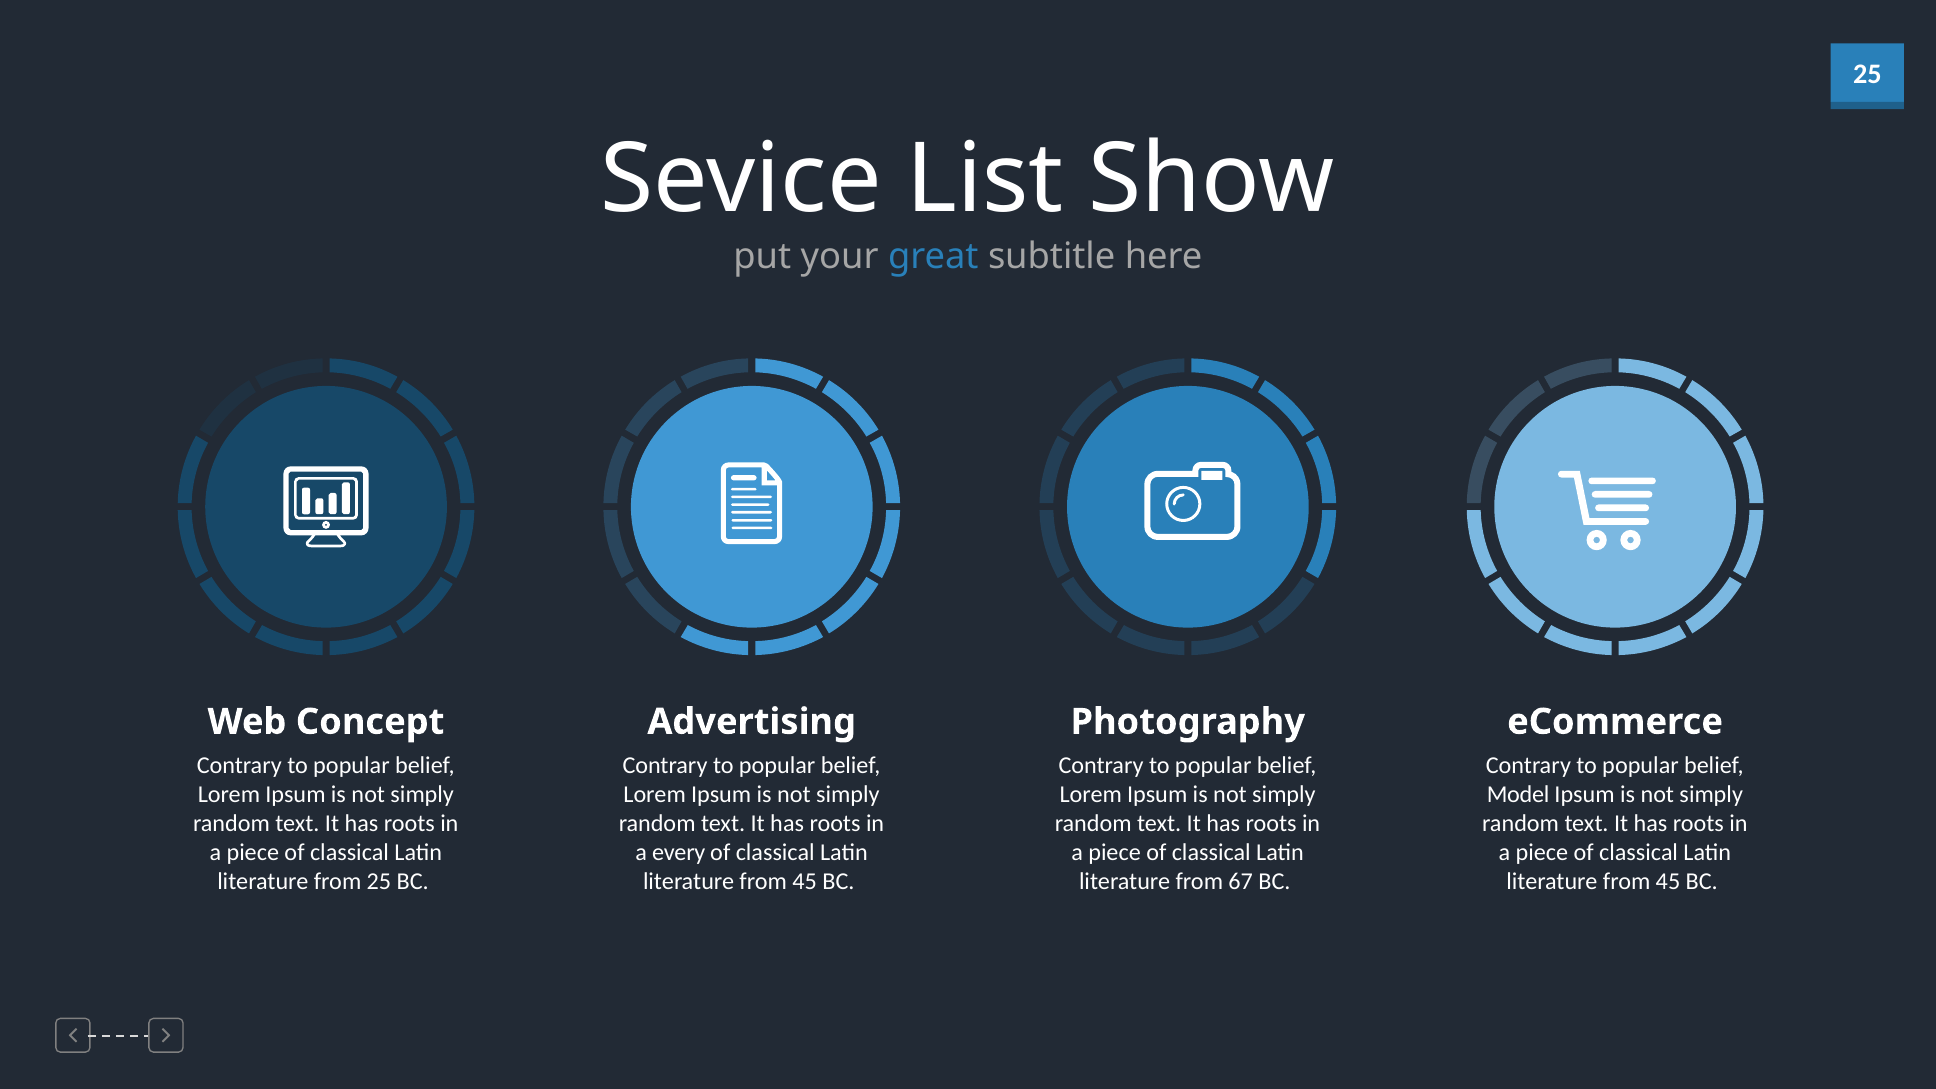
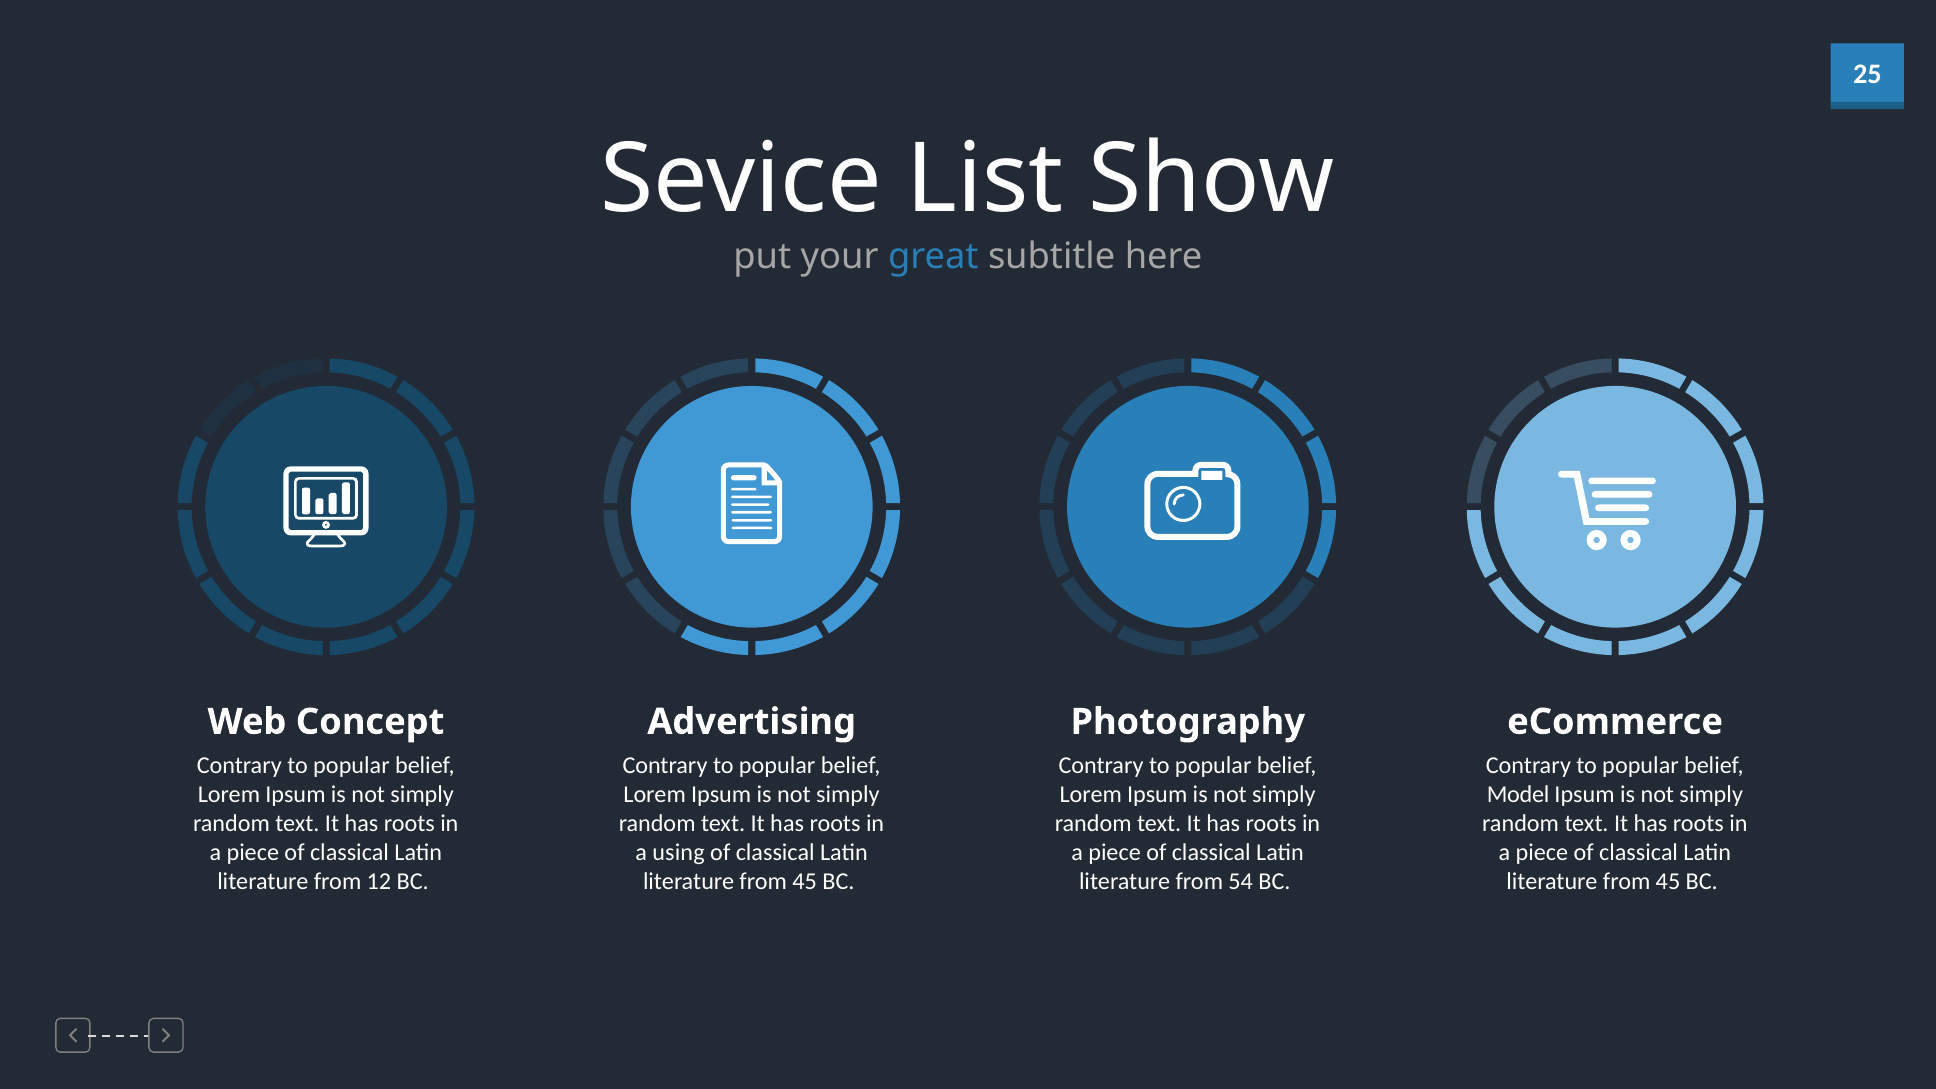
every: every -> using
from 25: 25 -> 12
67: 67 -> 54
